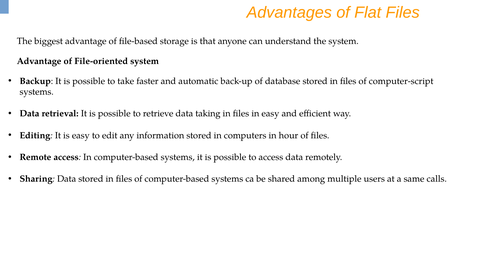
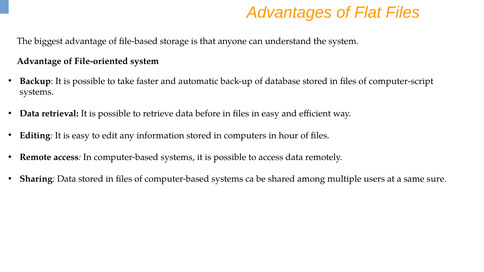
taking: taking -> before
calls: calls -> sure
